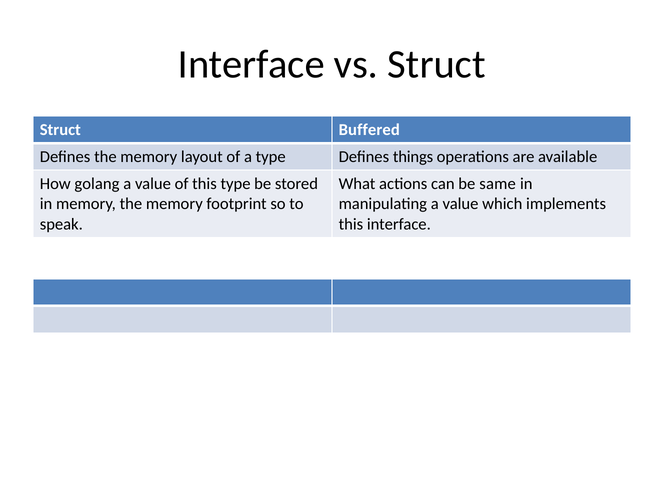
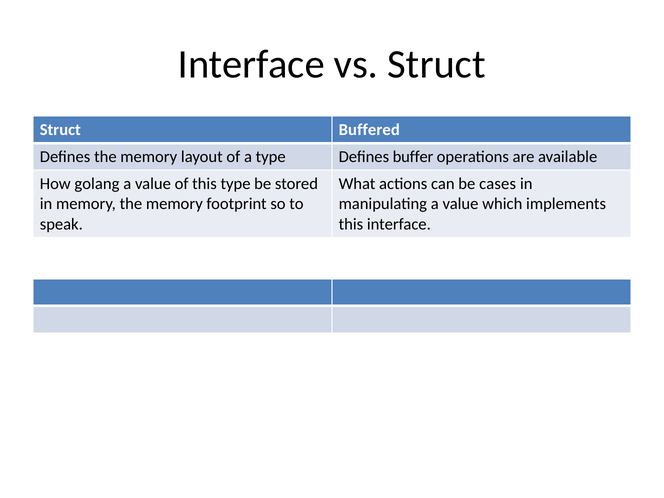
things: things -> buffer
same: same -> cases
